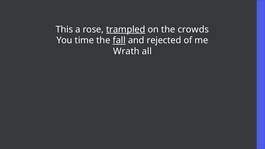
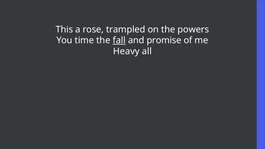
trampled underline: present -> none
crowds: crowds -> powers
rejected: rejected -> promise
Wrath: Wrath -> Heavy
